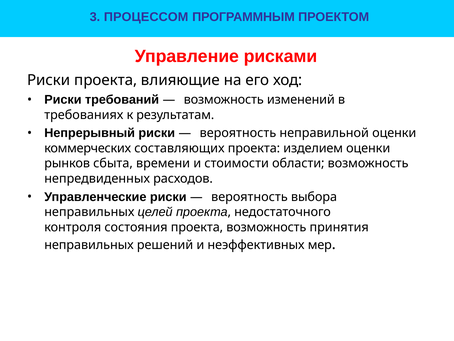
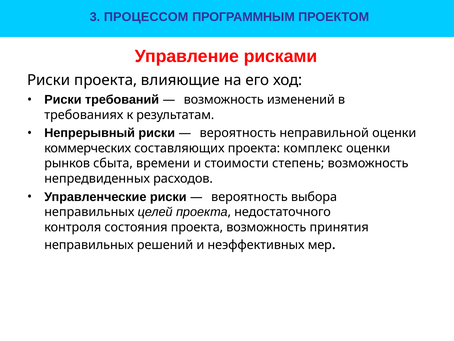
изделием: изделием -> комплекс
области: области -> степень
